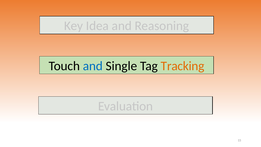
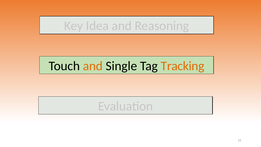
and at (93, 66) colour: blue -> orange
